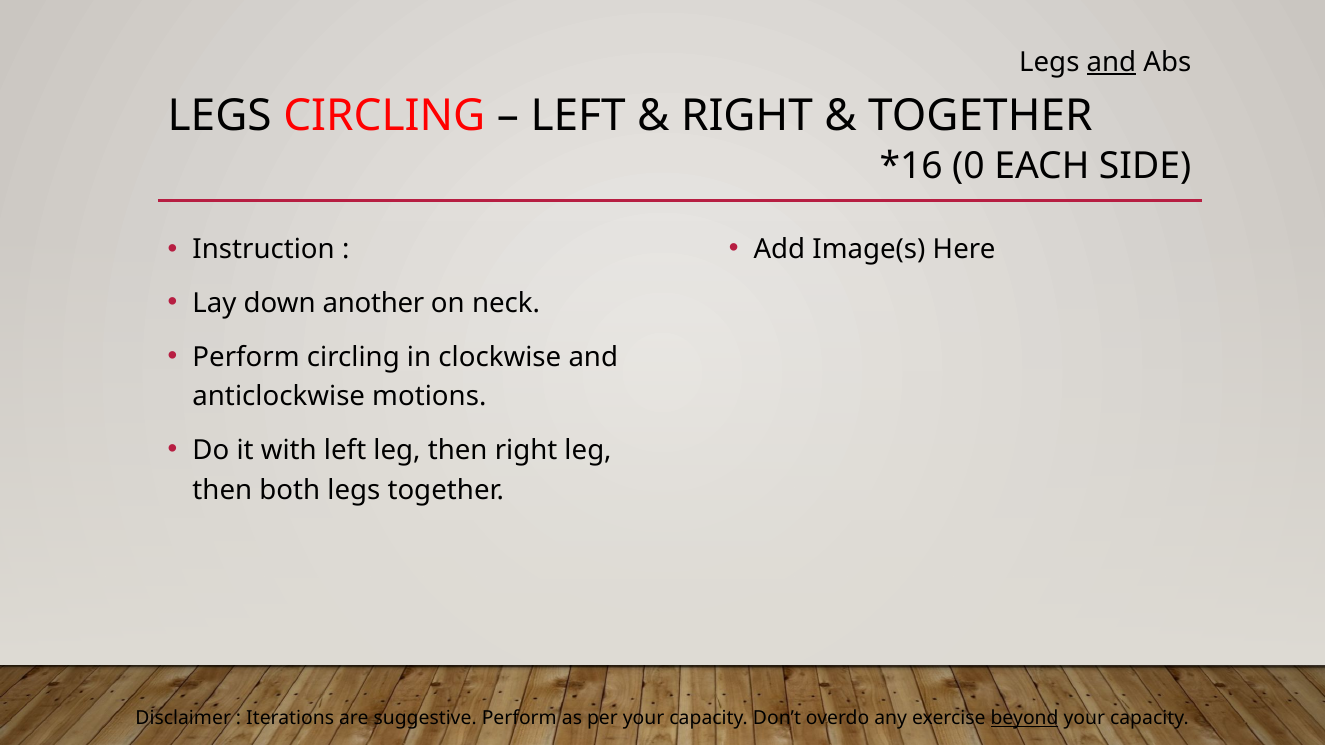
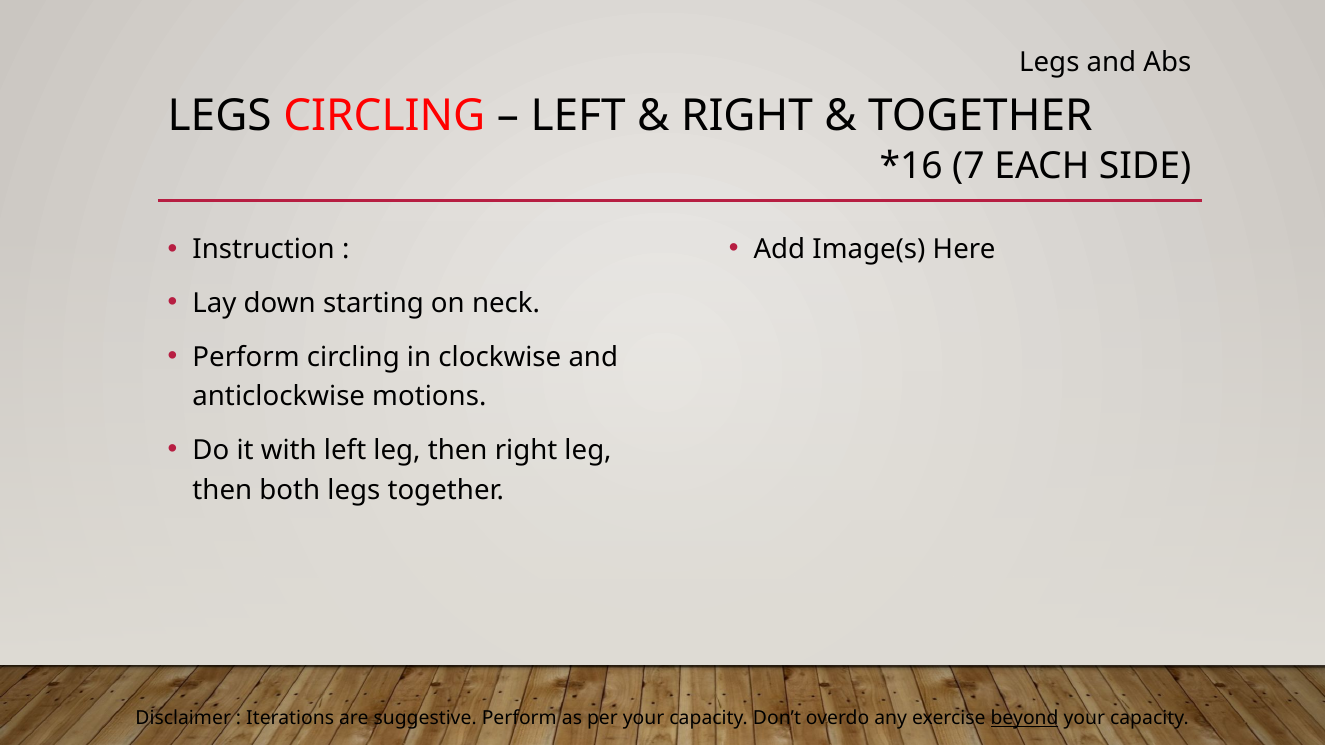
and at (1111, 62) underline: present -> none
0: 0 -> 7
another: another -> starting
